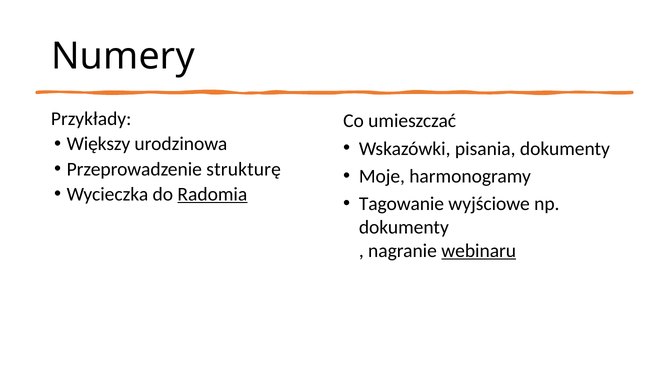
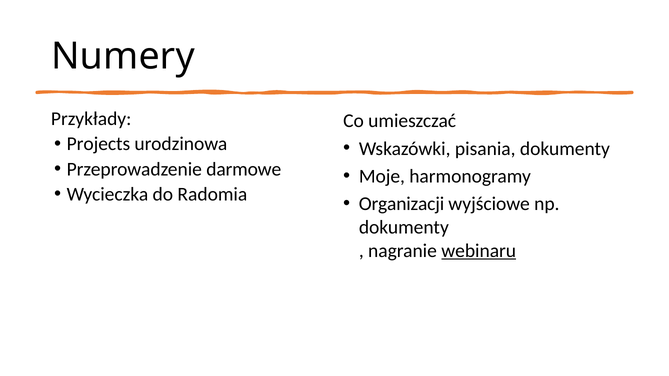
Większy: Większy -> Projects
strukturę: strukturę -> darmowe
Radomia underline: present -> none
Tagowanie: Tagowanie -> Organizacji
